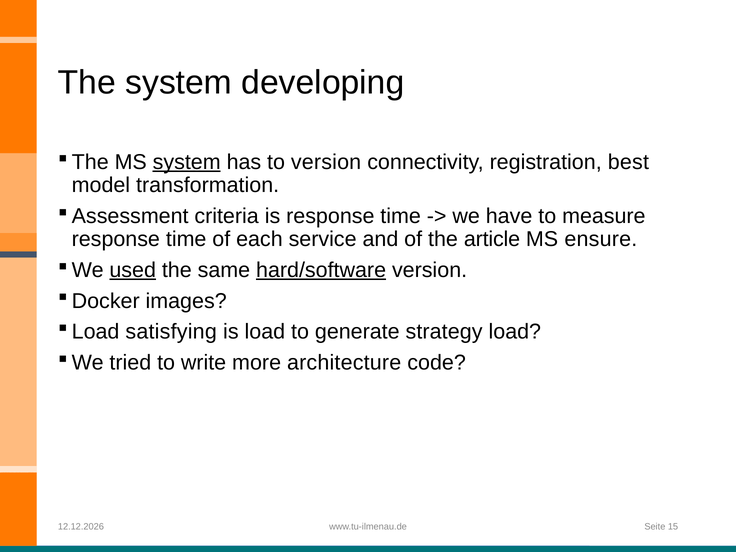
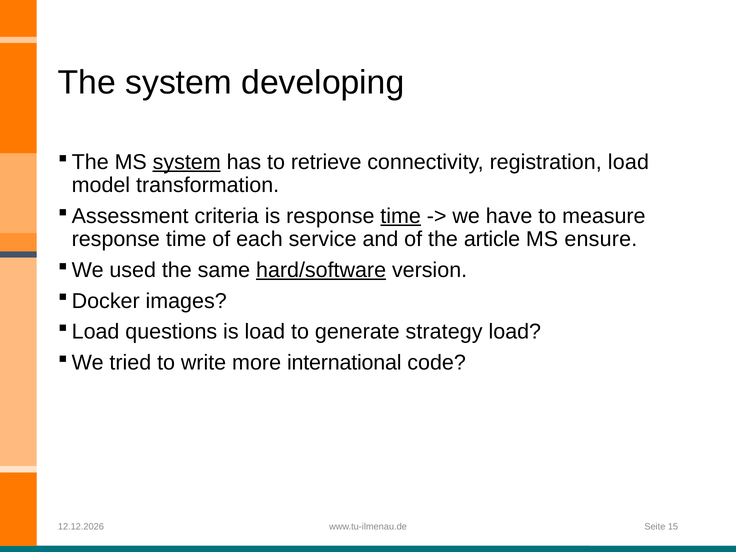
to version: version -> retrieve
registration best: best -> load
time at (401, 216) underline: none -> present
used underline: present -> none
satisfying: satisfying -> questions
architecture: architecture -> international
